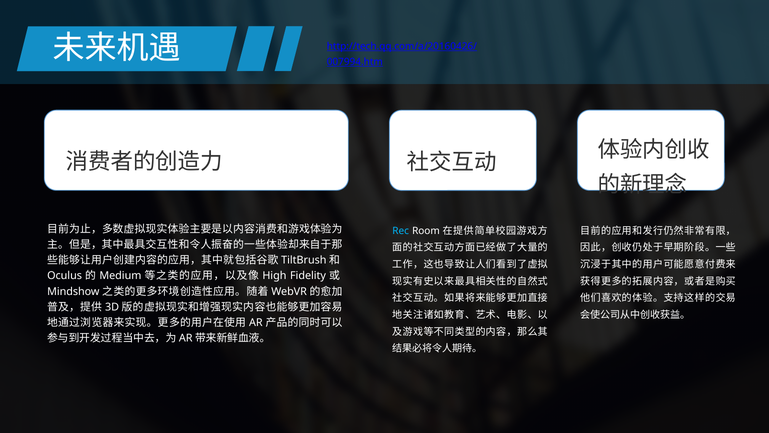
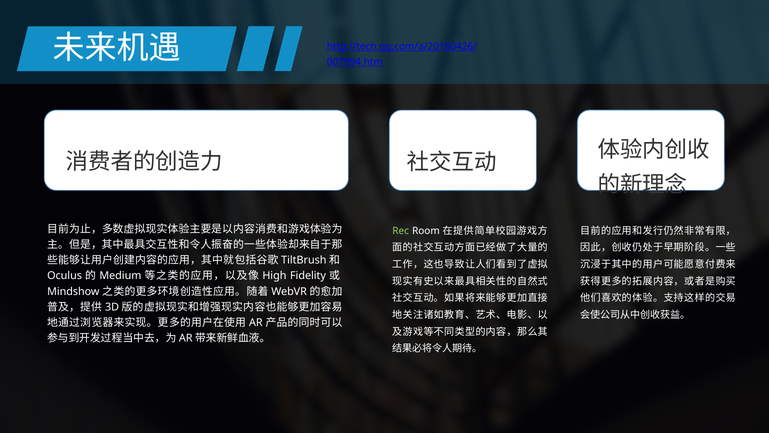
Rec colour: light blue -> light green
